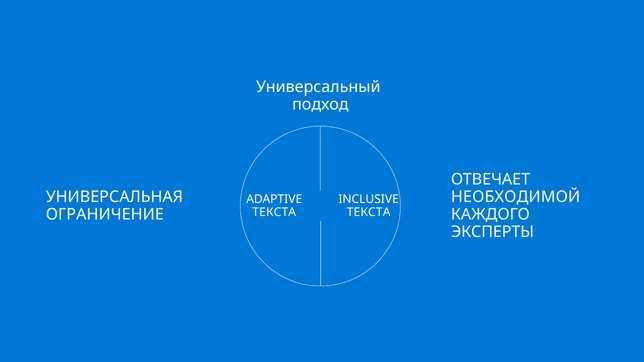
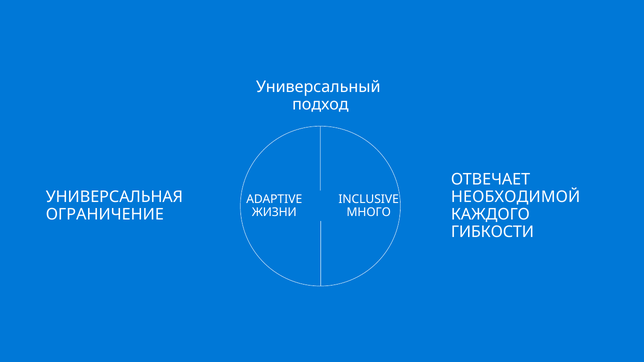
ТЕКСТА at (274, 212): ТЕКСТА -> ЖИЗНИ
ТЕКСТА at (369, 212): ТЕКСТА -> МНОГО
ЭКСПЕРТЫ: ЭКСПЕРТЫ -> ГИБКОСТИ
